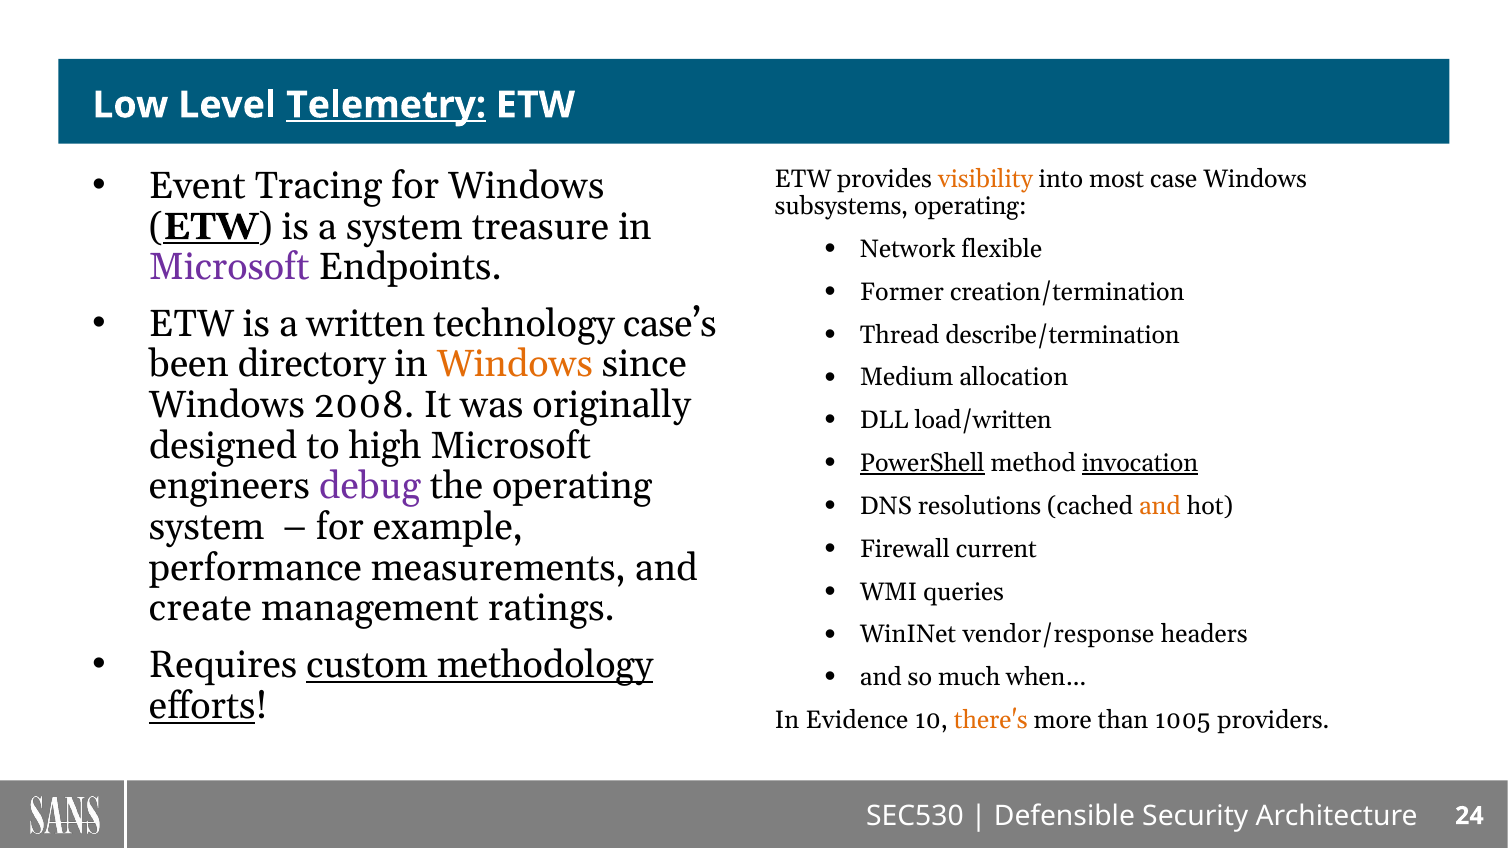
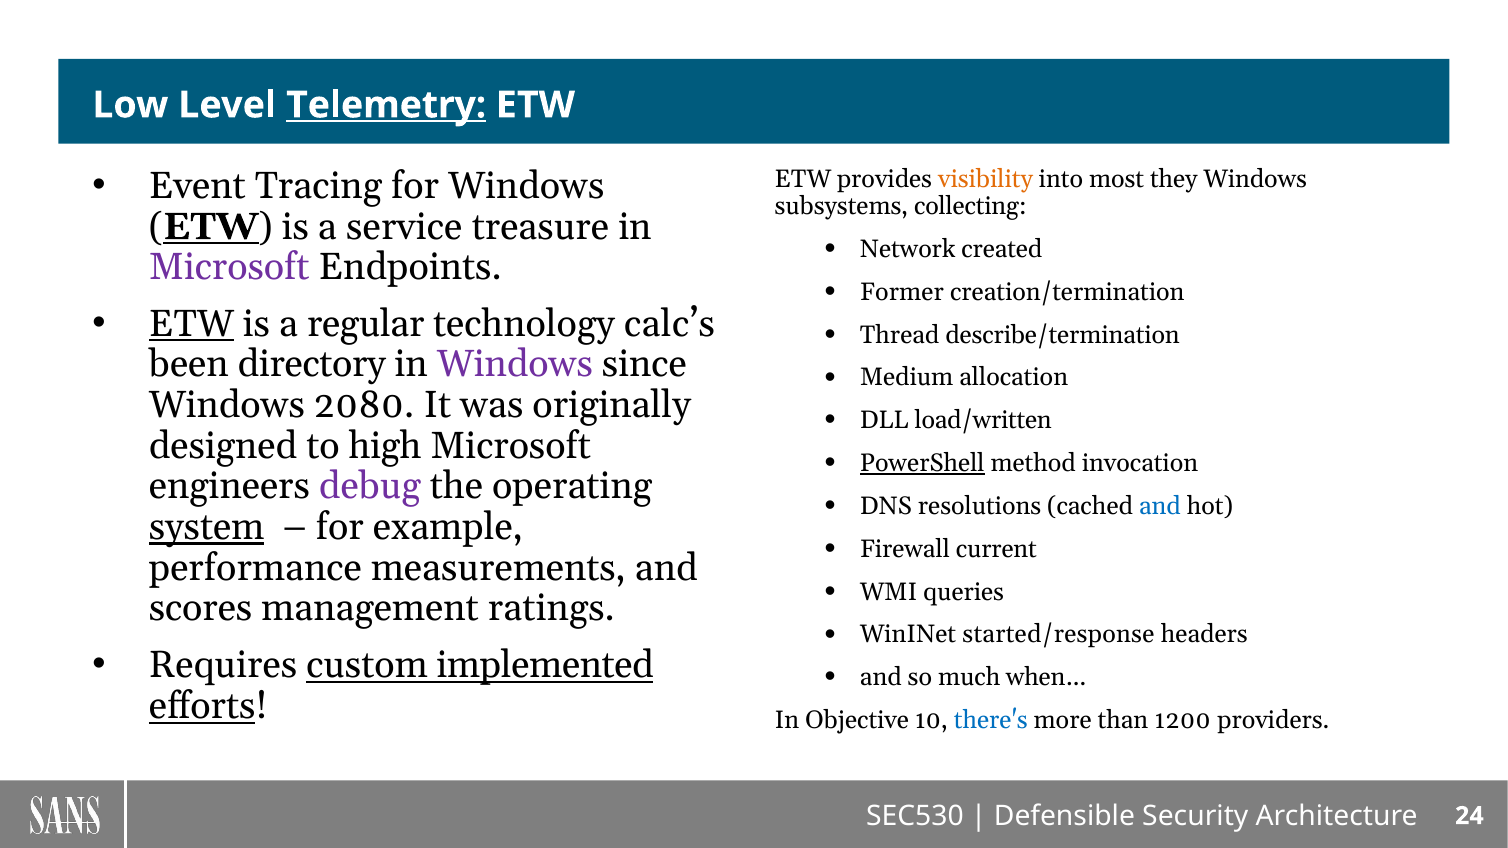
case: case -> they
subsystems operating: operating -> collecting
a system: system -> service
flexible: flexible -> created
ETW at (191, 324) underline: none -> present
written: written -> regular
case’s: case’s -> calc’s
Windows at (515, 365) colour: orange -> purple
2008: 2008 -> 2080
invocation underline: present -> none
and at (1160, 506) colour: orange -> blue
system at (207, 527) underline: none -> present
create: create -> scores
vendor/response: vendor/response -> started/response
methodology: methodology -> implemented
Evidence: Evidence -> Objective
there's colour: orange -> blue
1005: 1005 -> 1200
